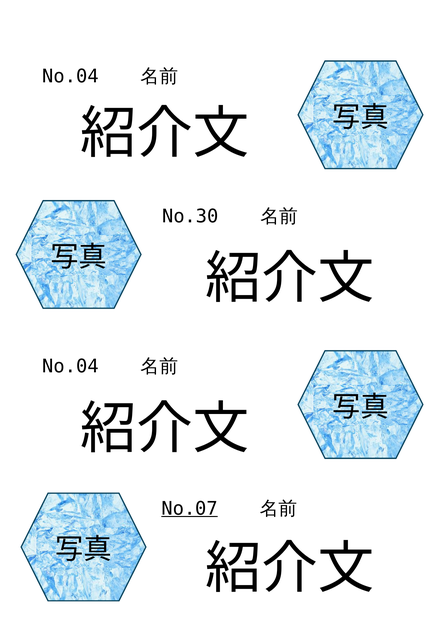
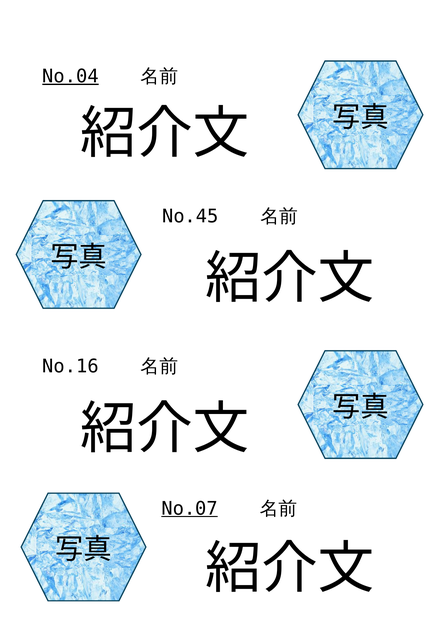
No.04 at (70, 76) underline: none -> present
No.30: No.30 -> No.45
No.04 at (70, 366): No.04 -> No.16
